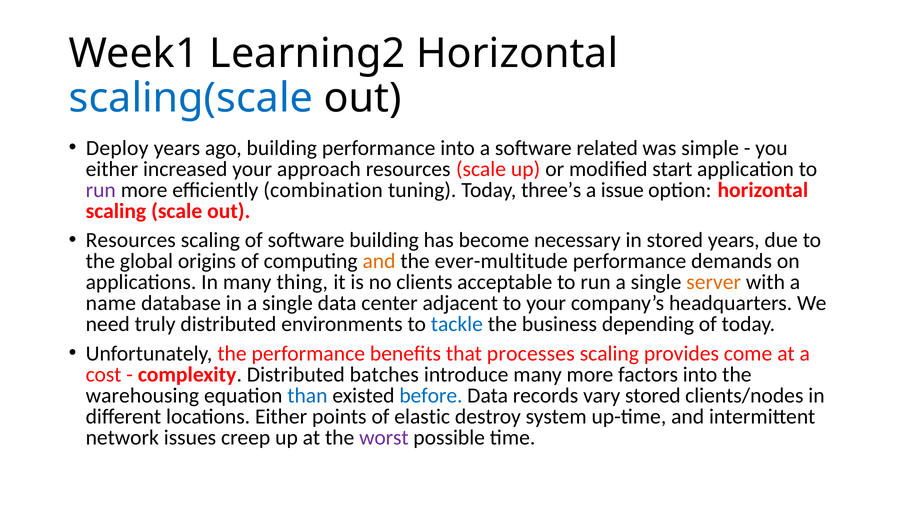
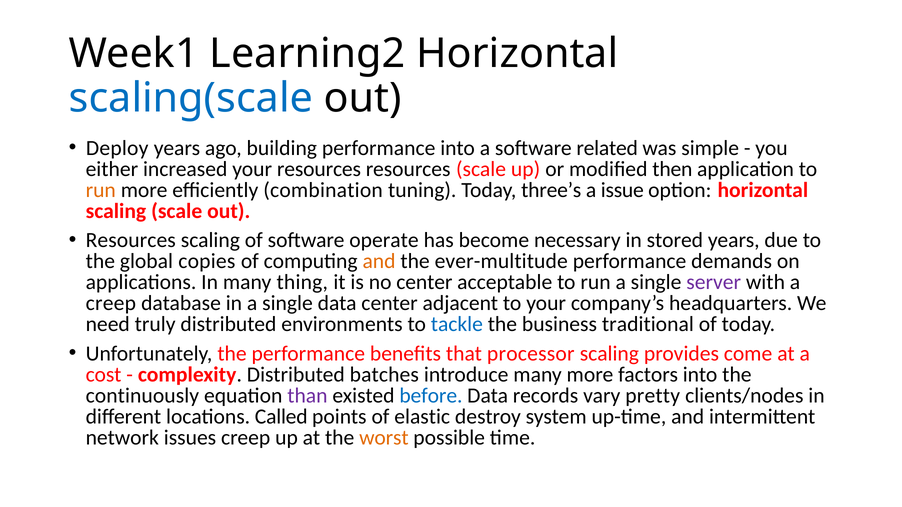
your approach: approach -> resources
start: start -> then
run at (101, 190) colour: purple -> orange
software building: building -> operate
origins: origins -> copies
no clients: clients -> center
server colour: orange -> purple
name at (111, 303): name -> creep
depending: depending -> traditional
processes: processes -> processor
warehousing: warehousing -> continuously
than colour: blue -> purple
vary stored: stored -> pretty
locations Either: Either -> Called
worst colour: purple -> orange
